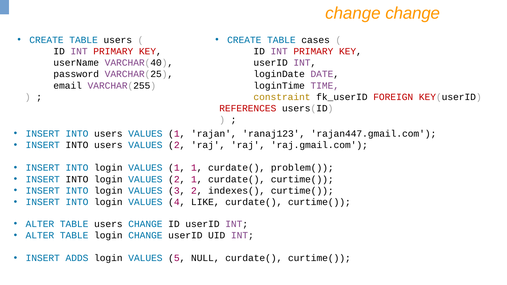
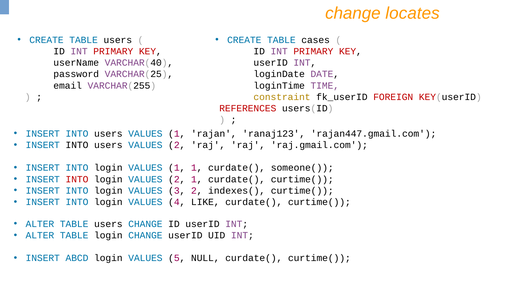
change change: change -> locates
problem(: problem( -> someone(
INTO at (77, 179) colour: black -> red
ADDS: ADDS -> ABCD
